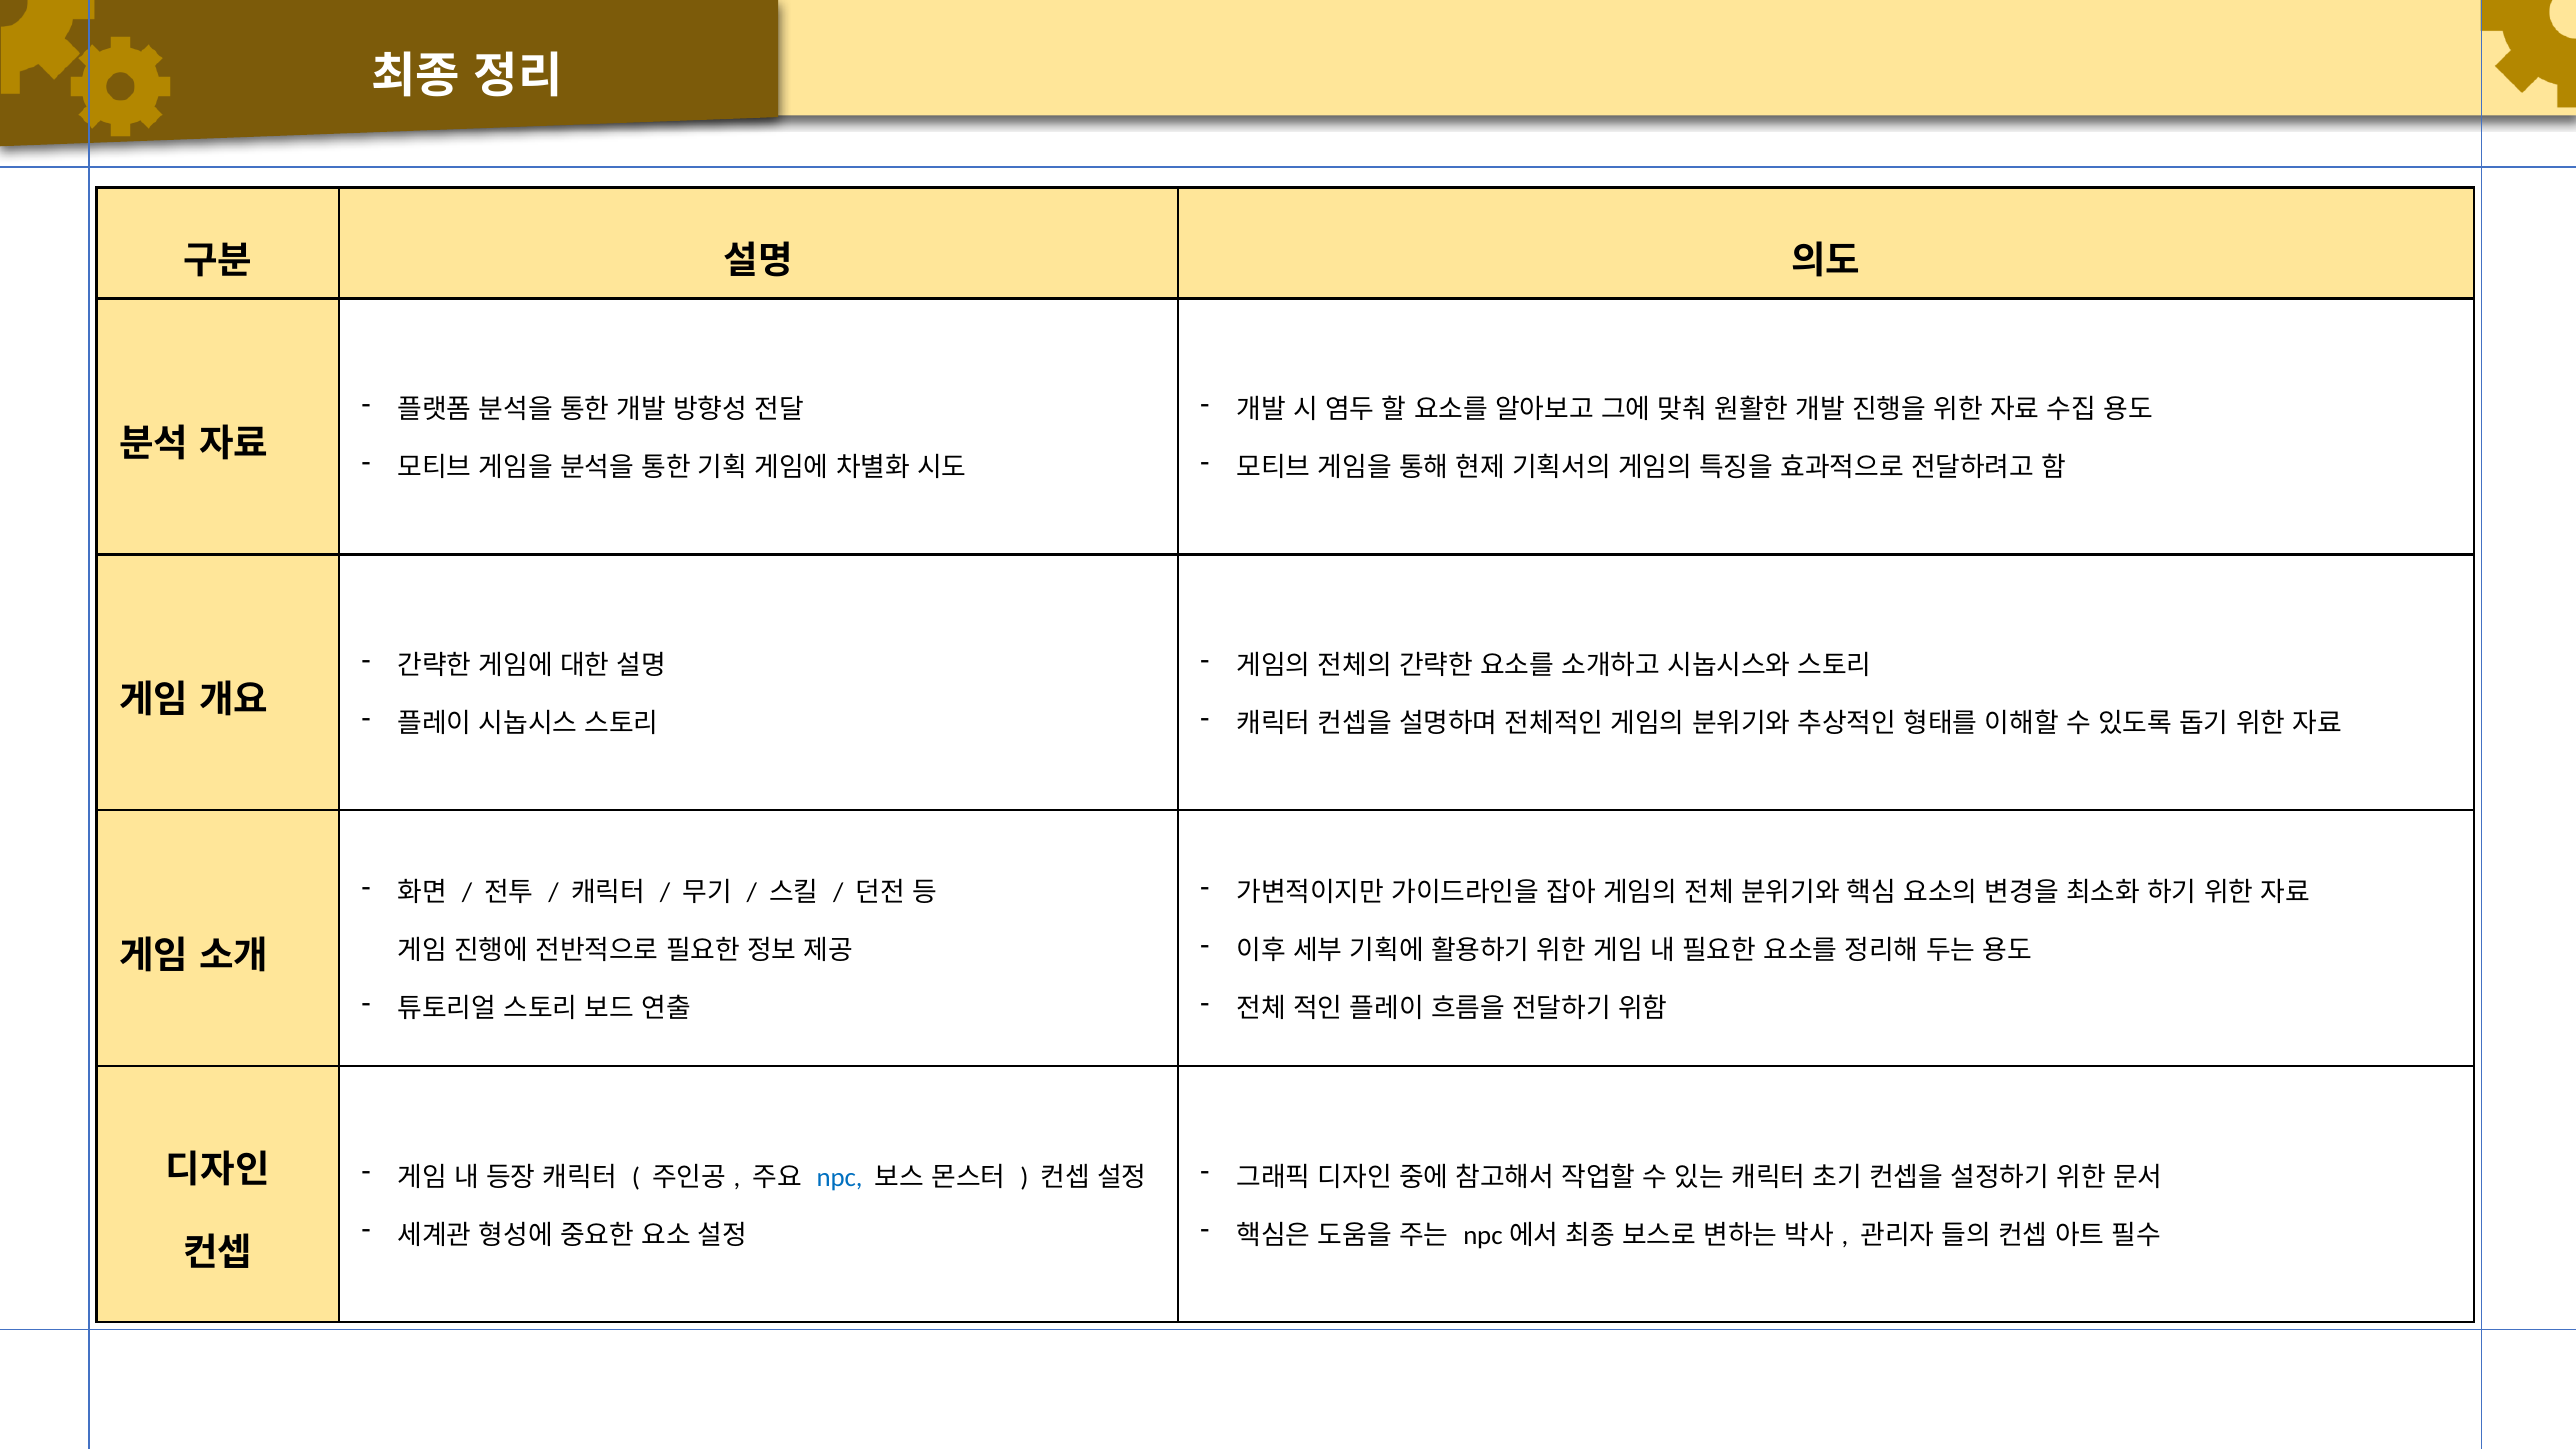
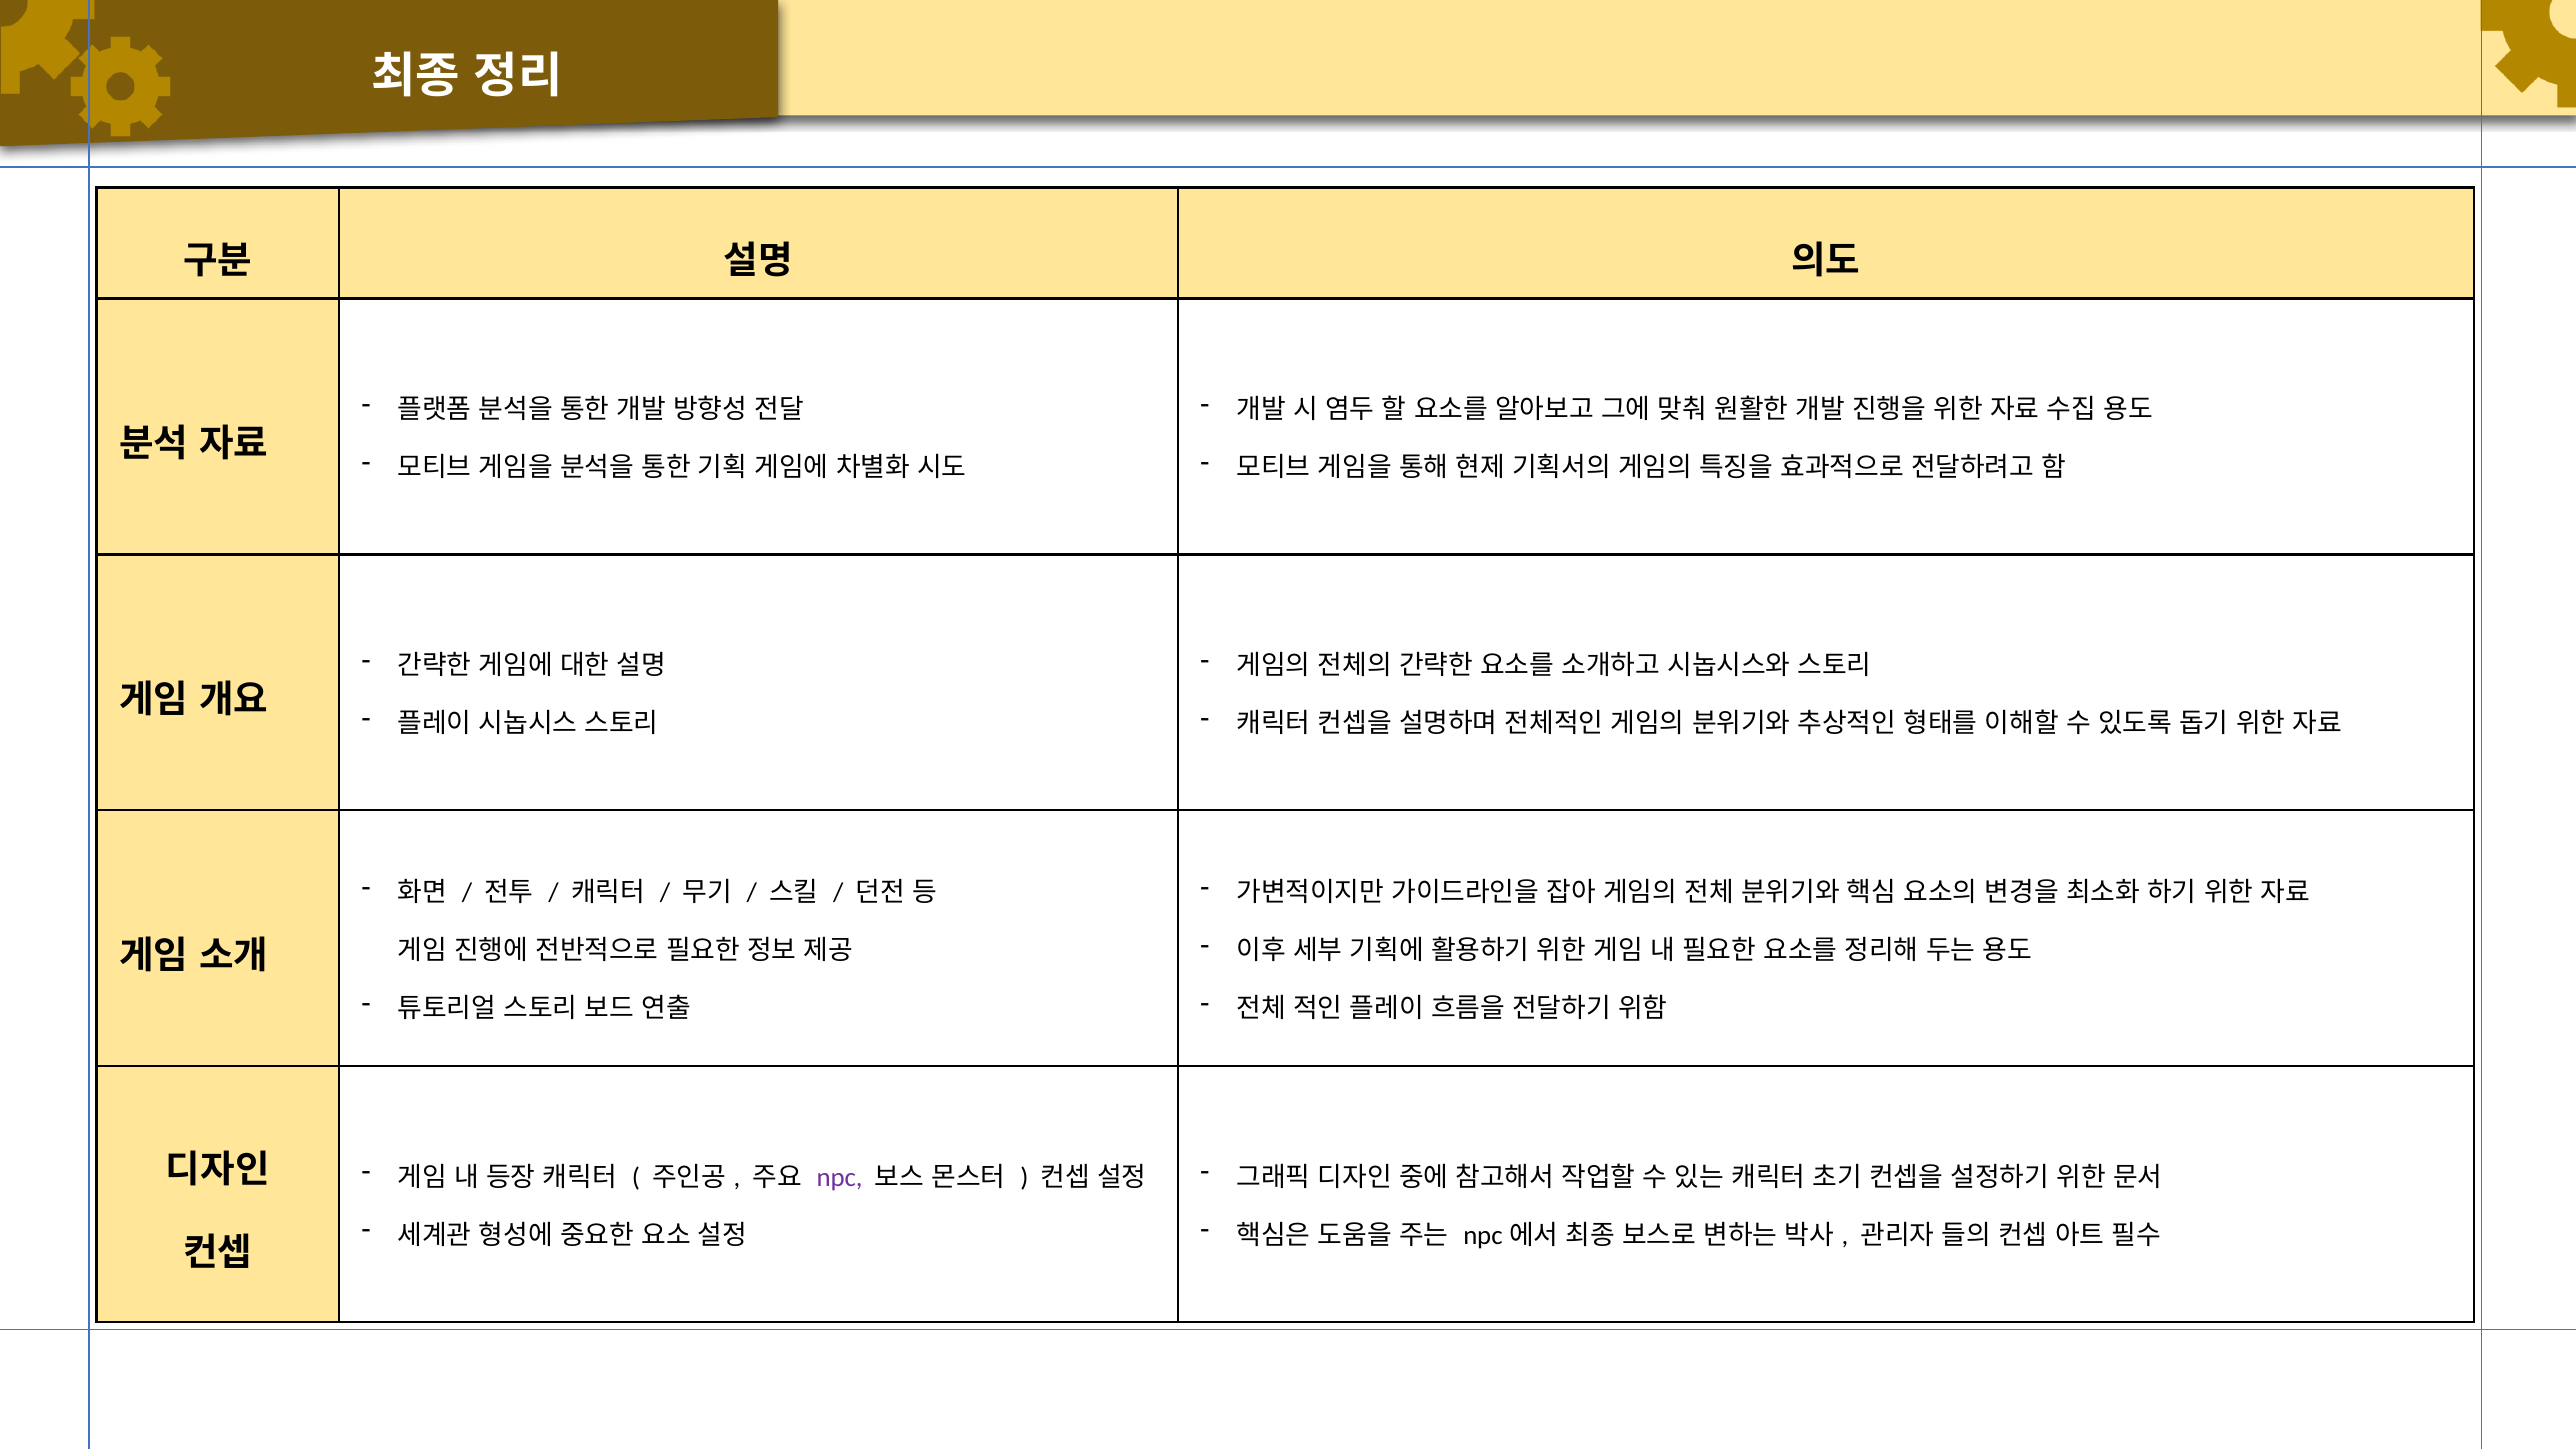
npc colour: blue -> purple
